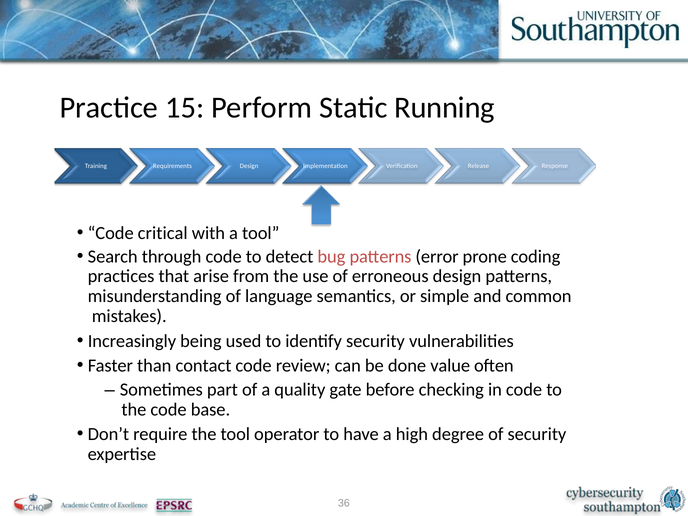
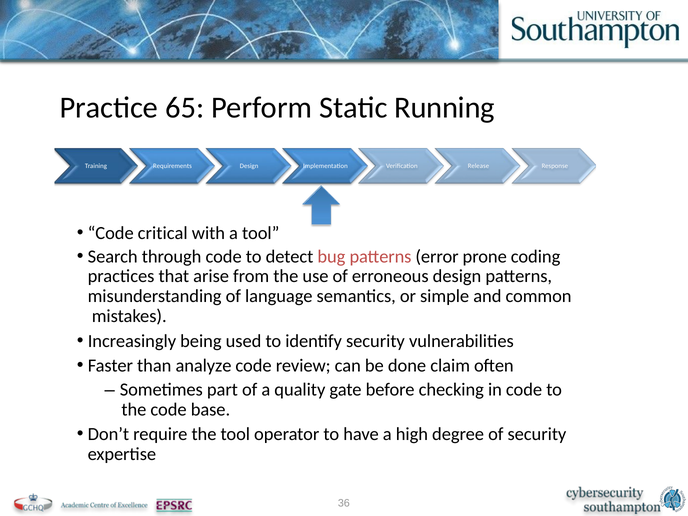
15: 15 -> 65
contact: contact -> analyze
value: value -> claim
